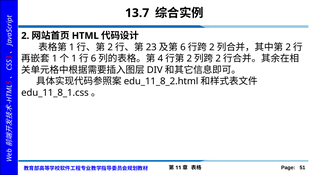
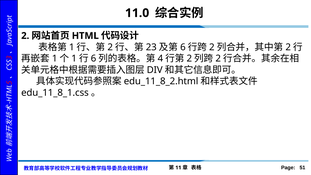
13.7: 13.7 -> 11.0
